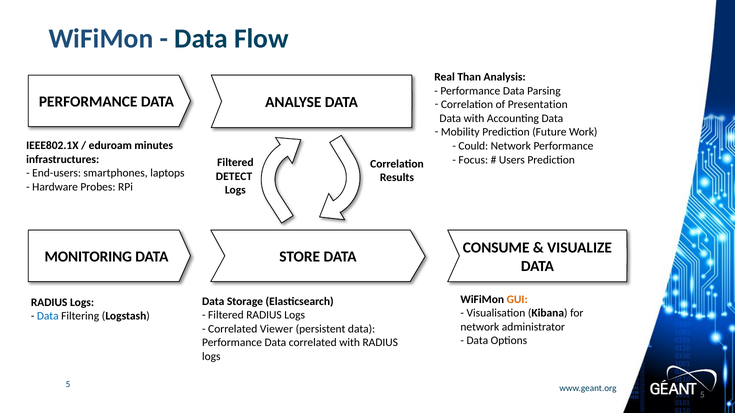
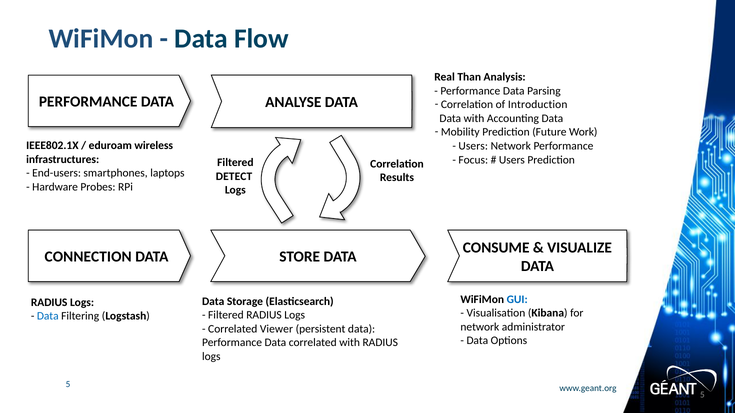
Presentation: Presentation -> Introduction
minutes: minutes -> wireless
Could at (473, 146): Could -> Users
MONITORING: MONITORING -> CONNECTION
GUI colour: orange -> blue
